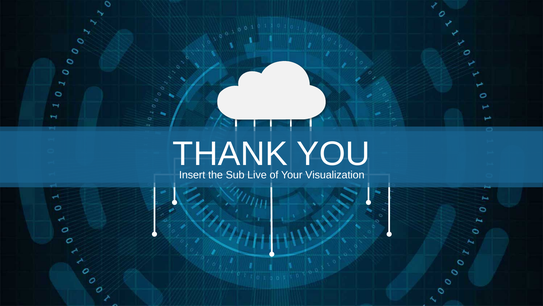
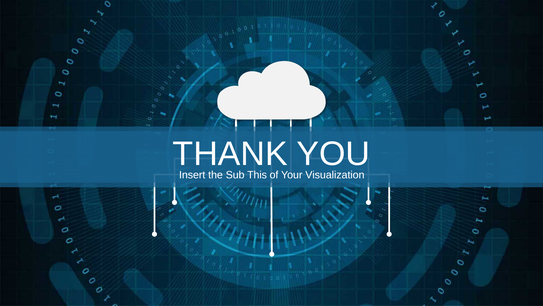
Live: Live -> This
